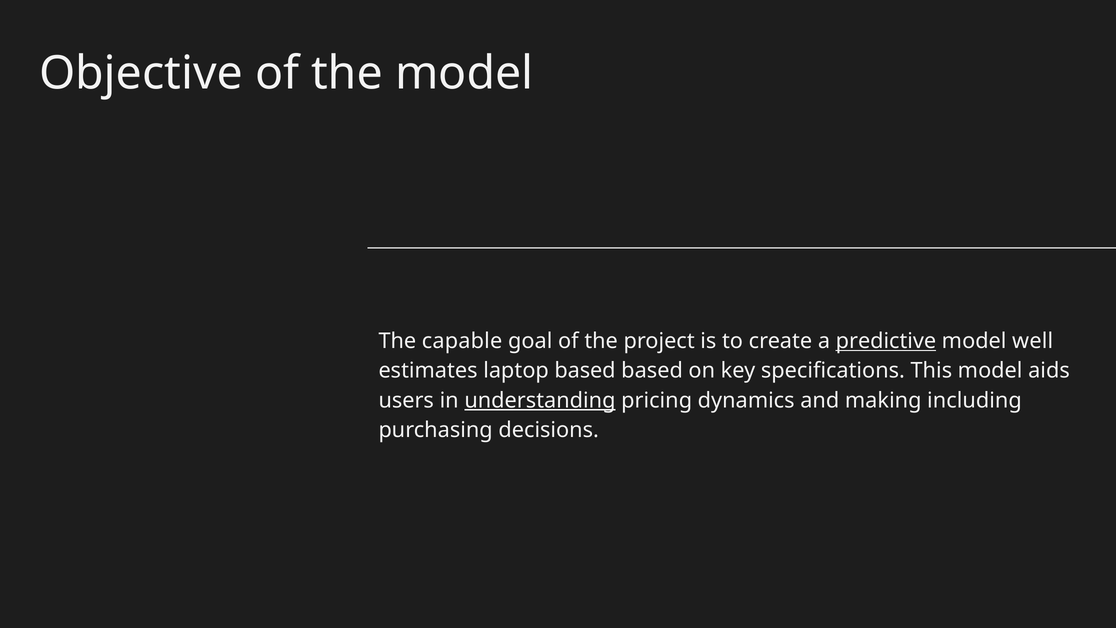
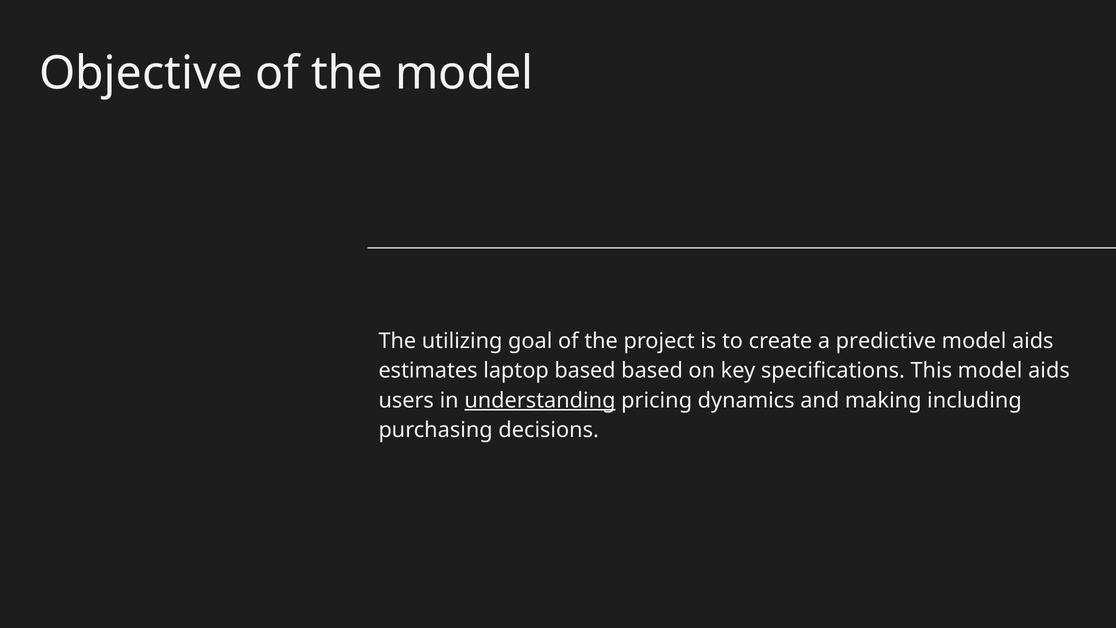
capable: capable -> utilizing
predictive underline: present -> none
well at (1033, 341): well -> aids
